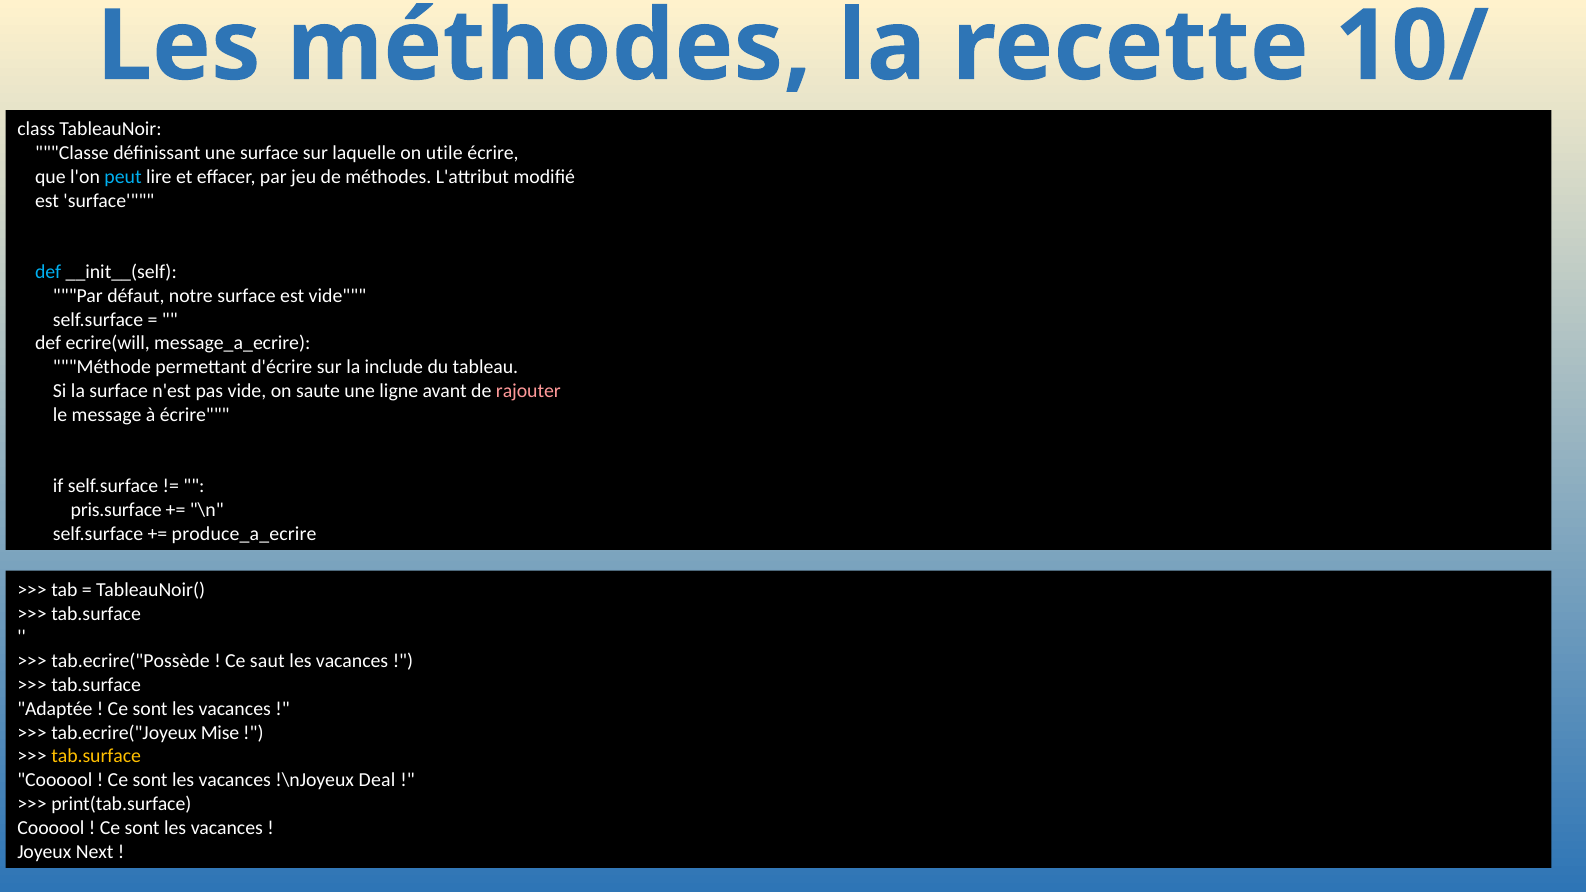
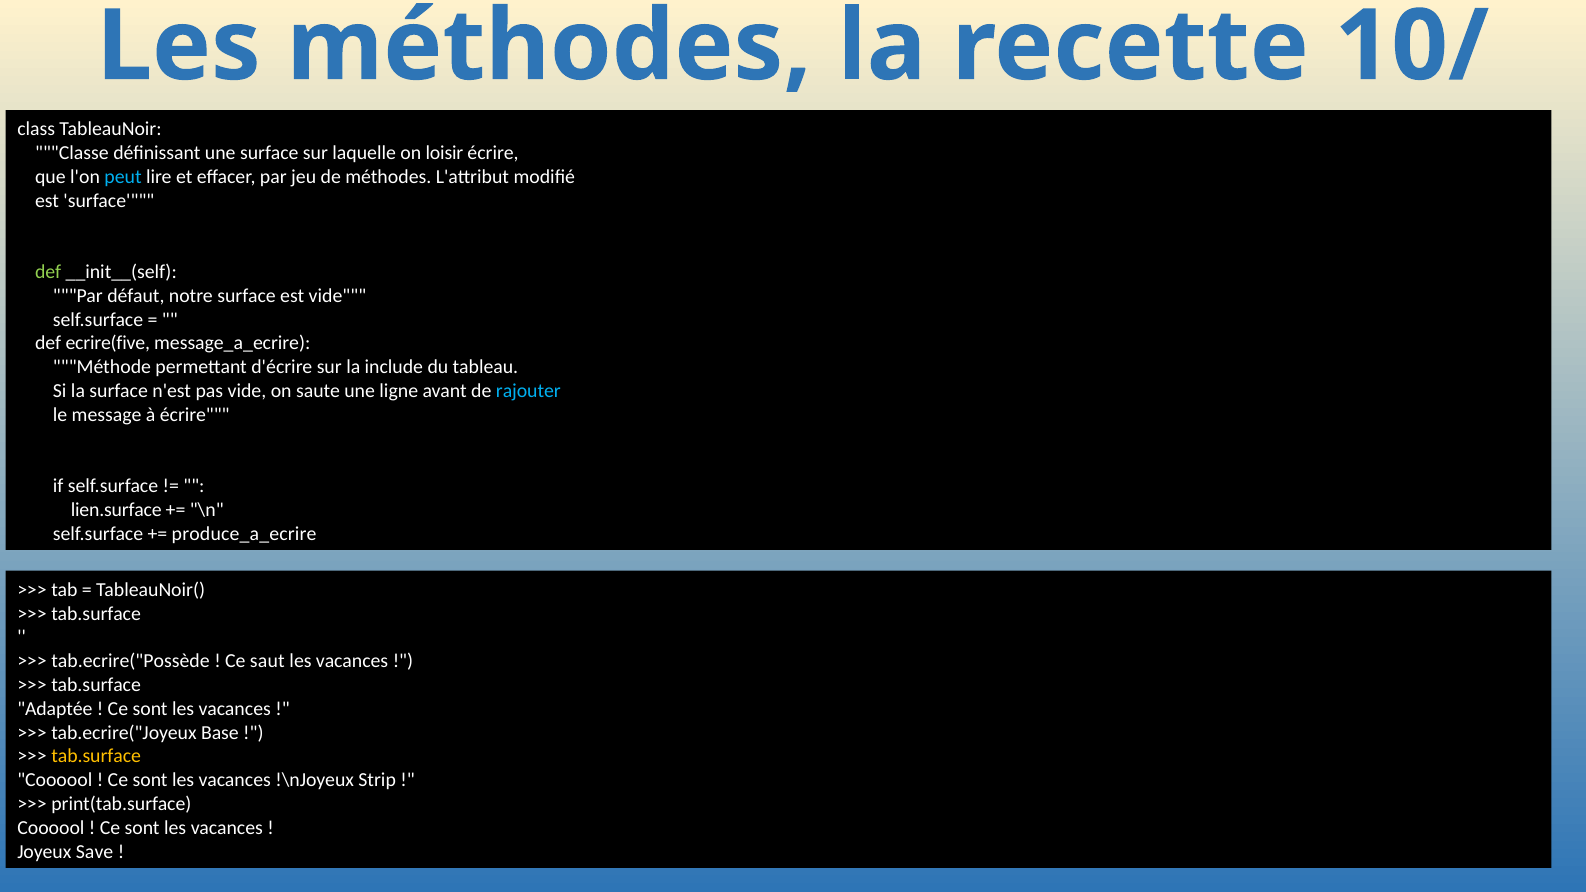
utile: utile -> loisir
def at (48, 272) colour: light blue -> light green
ecrire(will: ecrire(will -> ecrire(five
rajouter colour: pink -> light blue
pris.surface: pris.surface -> lien.surface
Mise: Mise -> Base
Deal: Deal -> Strip
Next: Next -> Save
